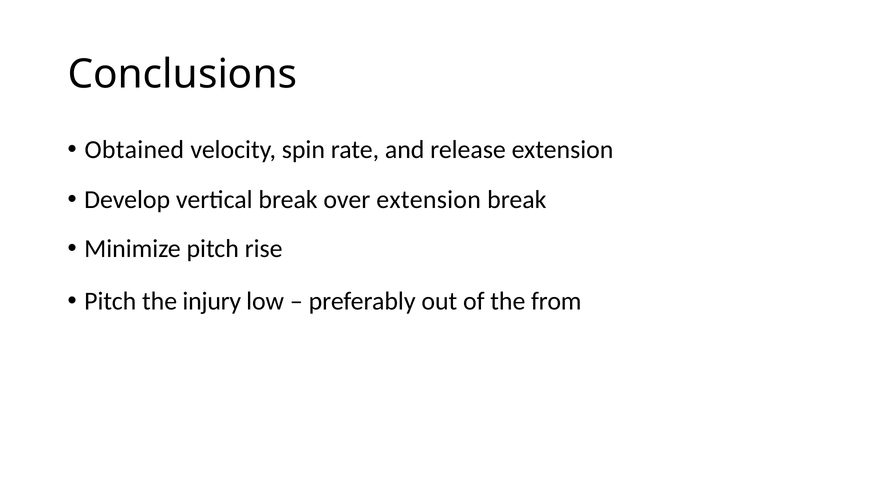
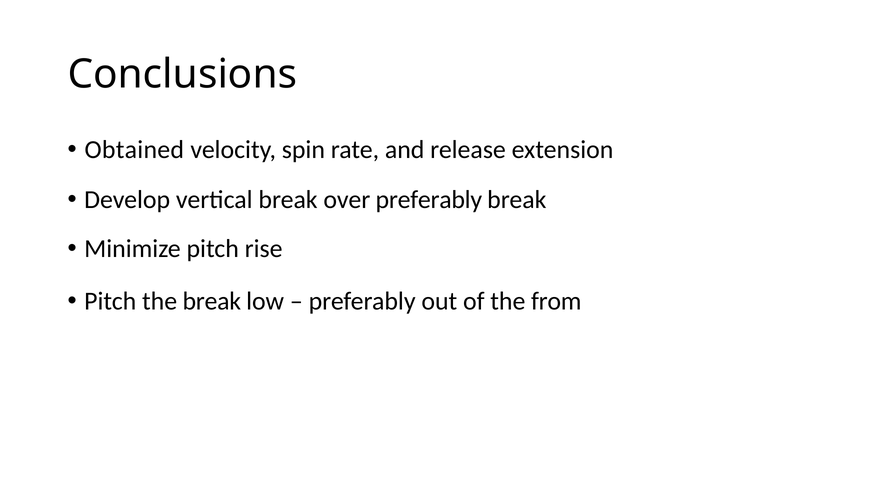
over extension: extension -> preferably
the injury: injury -> break
